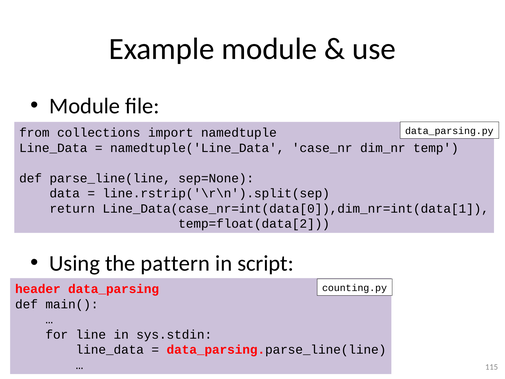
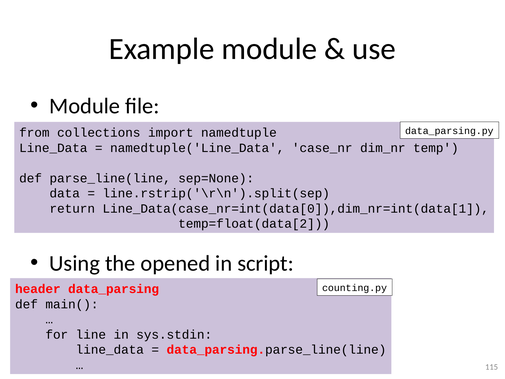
pattern: pattern -> opened
